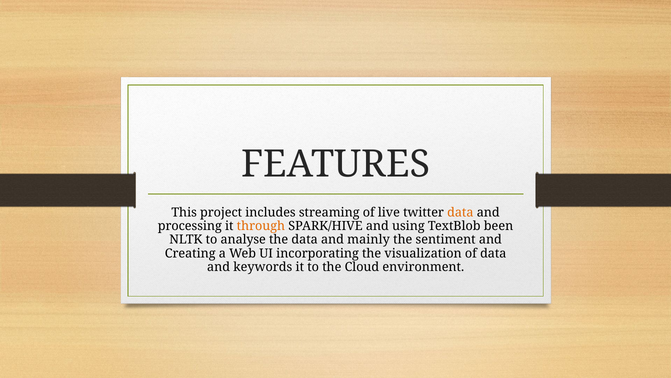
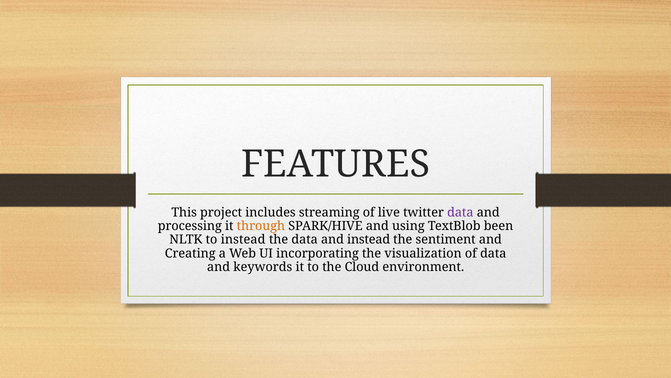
data at (460, 212) colour: orange -> purple
to analyse: analyse -> instead
and mainly: mainly -> instead
